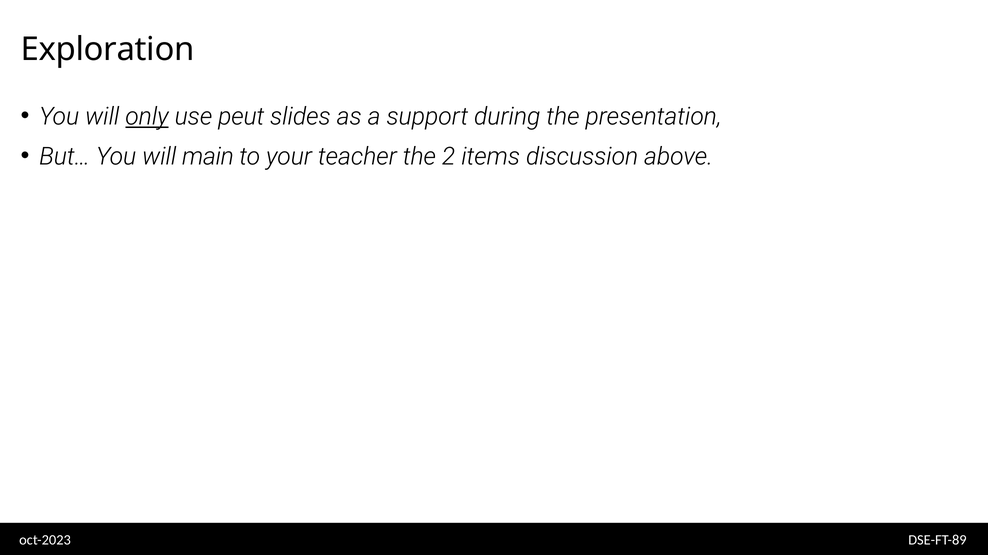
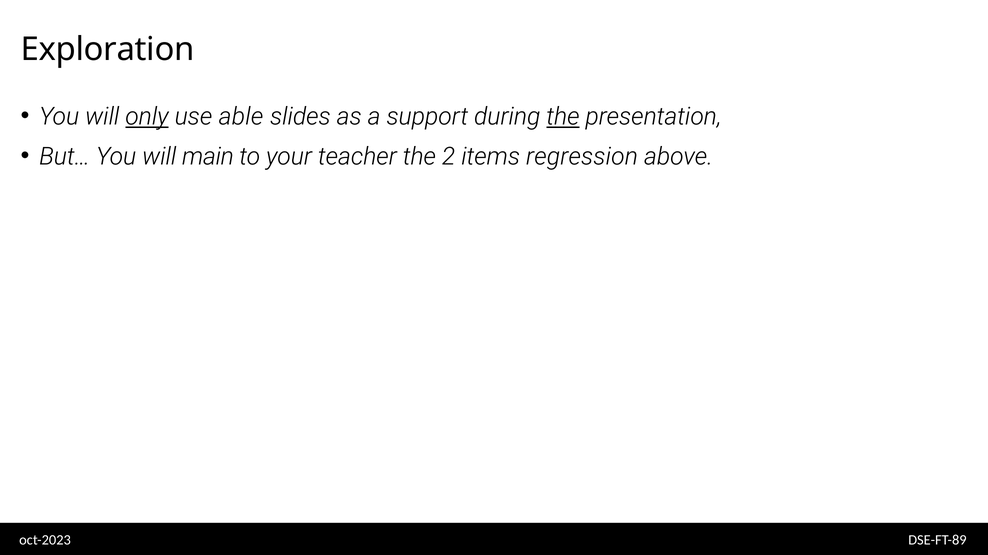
peut: peut -> able
the at (563, 117) underline: none -> present
discussion: discussion -> regression
